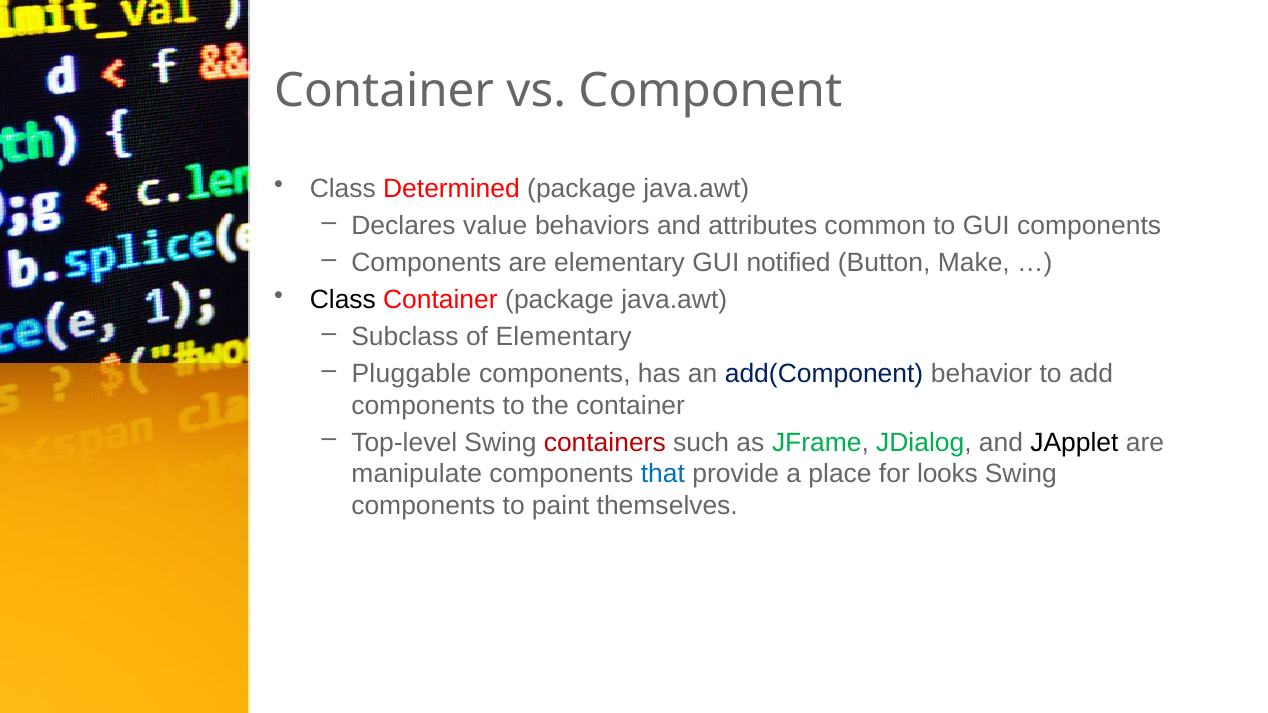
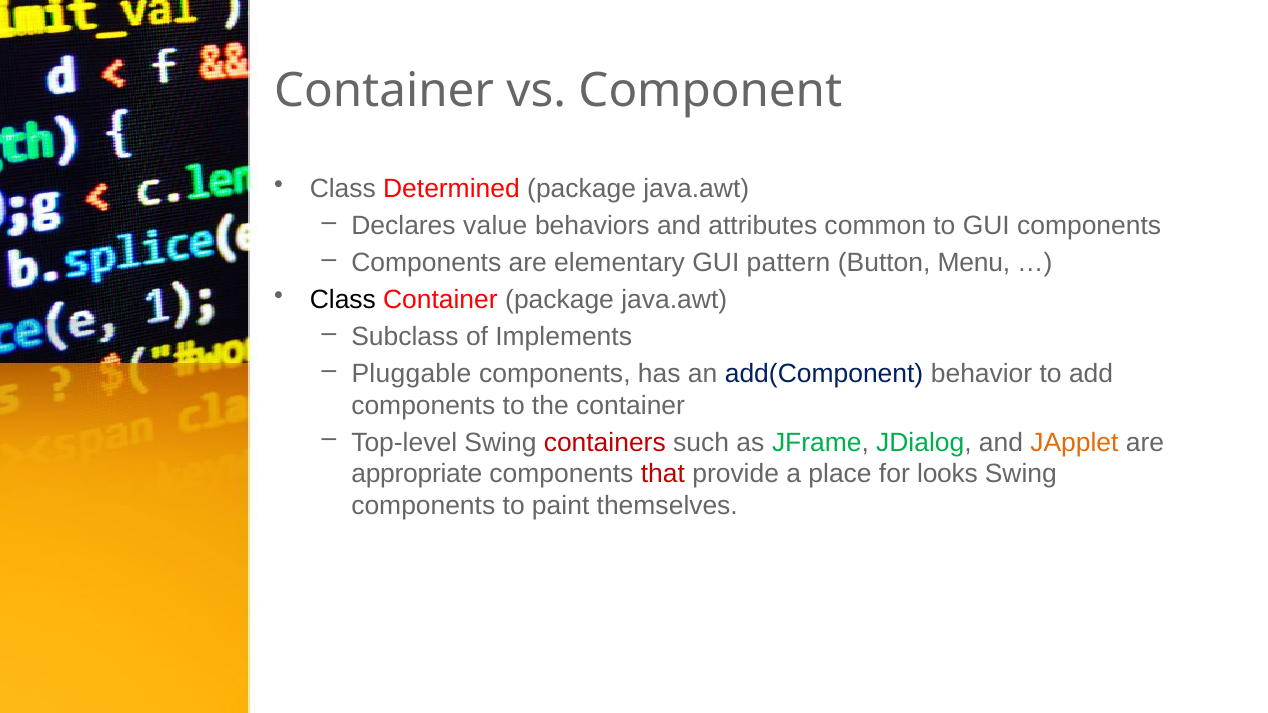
notified: notified -> pattern
Make: Make -> Menu
of Elementary: Elementary -> Implements
JApplet colour: black -> orange
manipulate: manipulate -> appropriate
that colour: blue -> red
